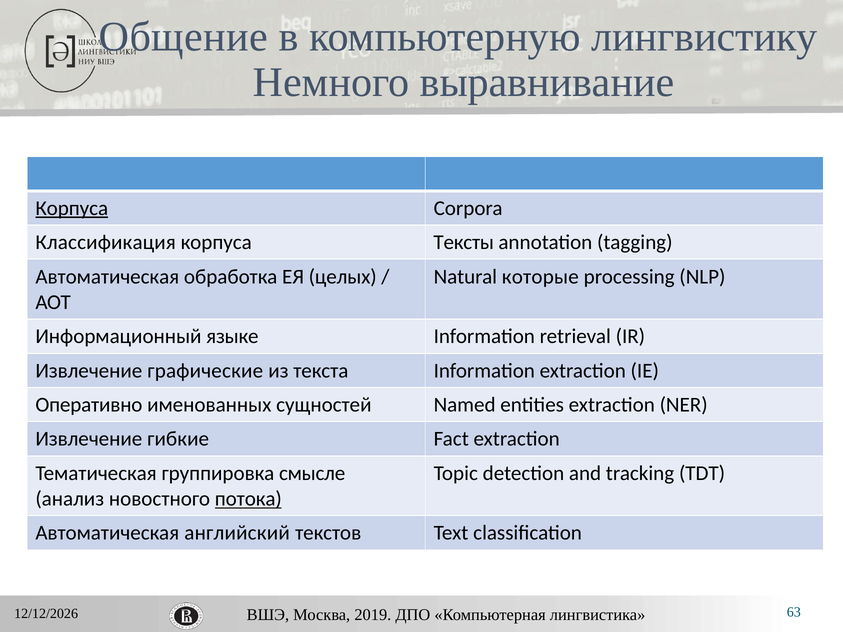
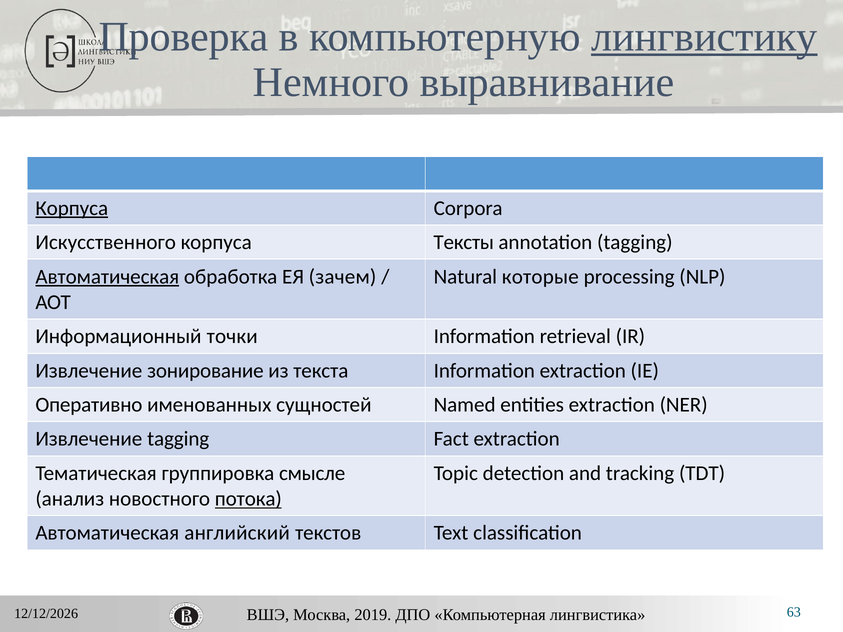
Общение: Общение -> Проверка
лингвистику underline: none -> present
Классификация: Классификация -> Искусственного
Автоматическая at (107, 277) underline: none -> present
целых: целых -> зачем
языке: языке -> точки
графические: графические -> зонирование
Извлечение гибкие: гибкие -> tagging
